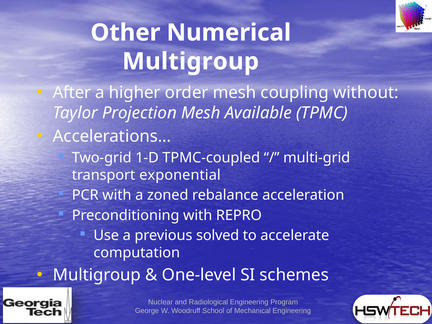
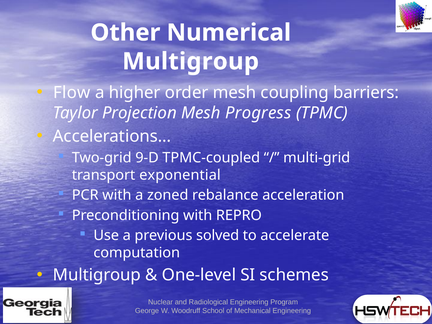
After: After -> Flow
without: without -> barriers
Available: Available -> Progress
1-D: 1-D -> 9-D
